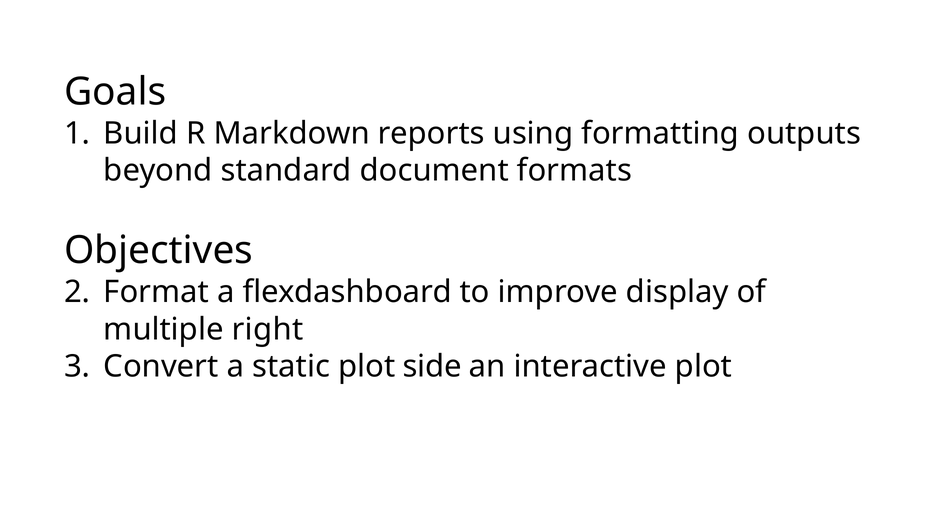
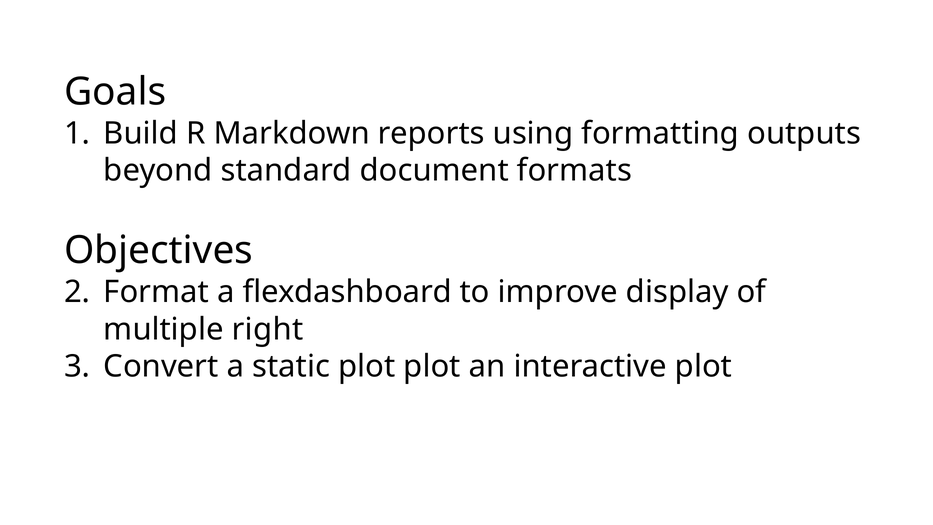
plot side: side -> plot
